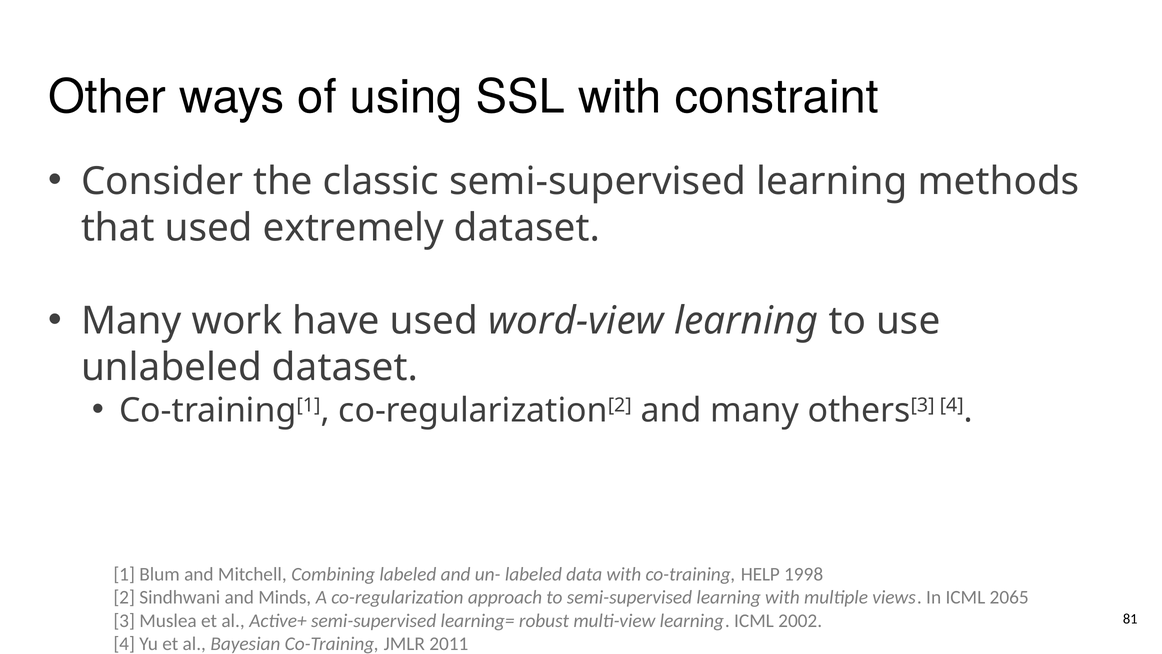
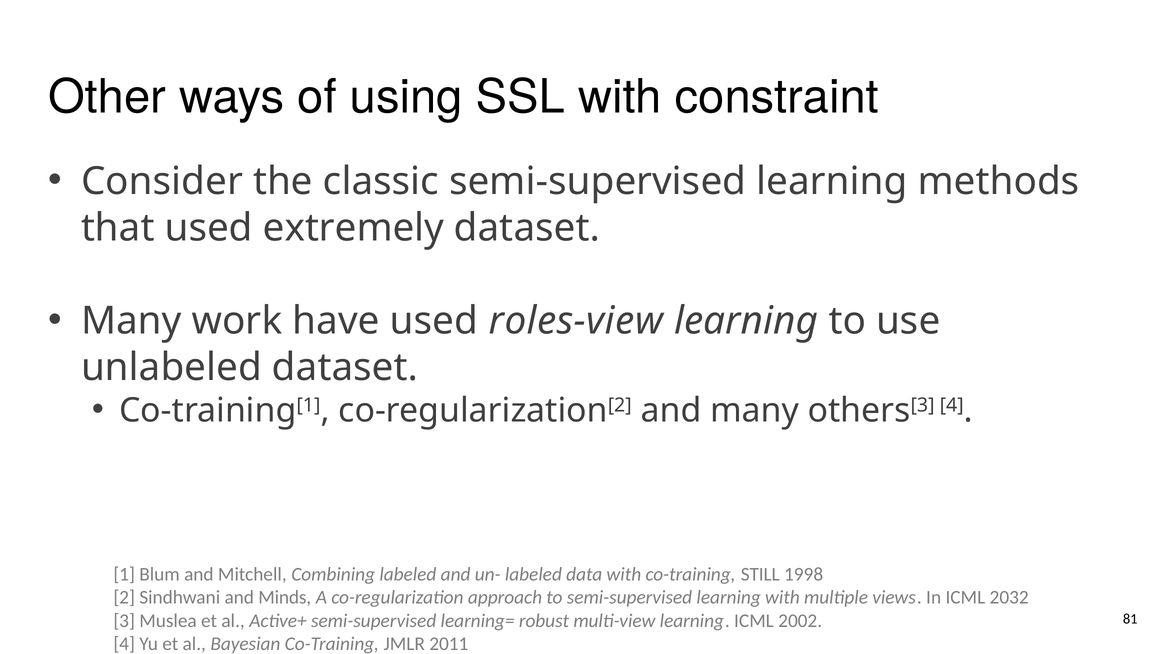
word-view: word-view -> roles-view
HELP: HELP -> STILL
2065: 2065 -> 2032
